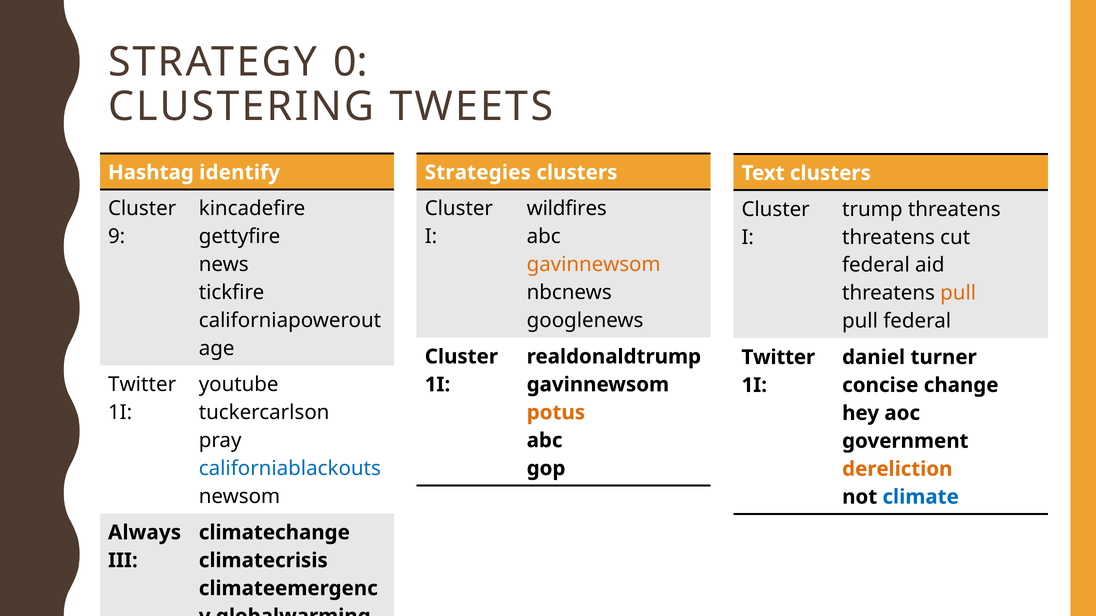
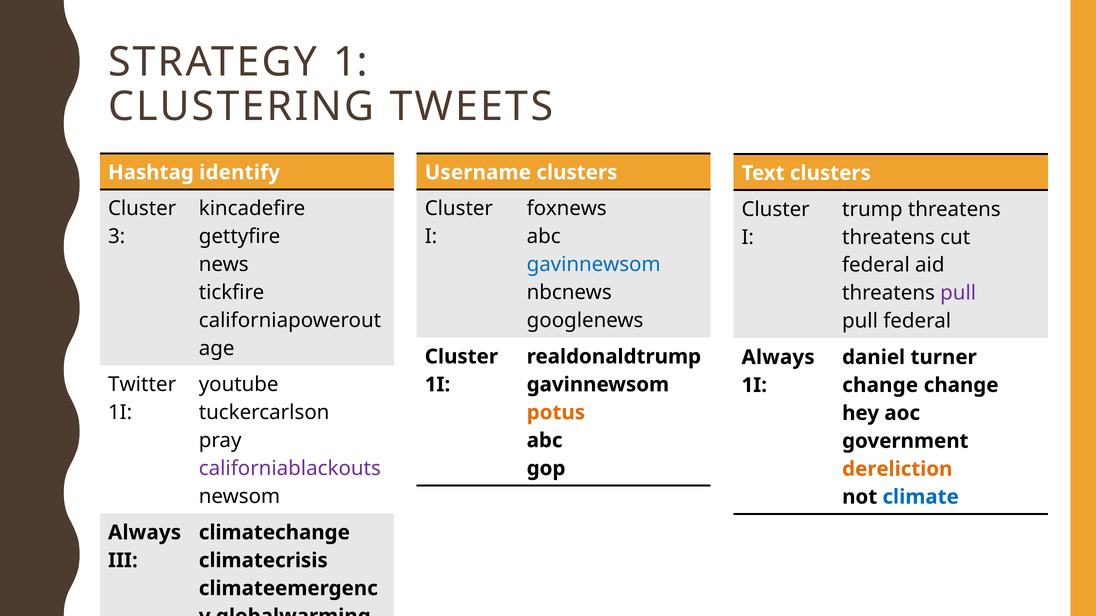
0: 0 -> 1
Strategies: Strategies -> Username
wildfires: wildfires -> foxnews
9: 9 -> 3
gavinnewsom at (594, 265) colour: orange -> blue
pull at (958, 293) colour: orange -> purple
Twitter at (778, 358): Twitter -> Always
concise at (880, 385): concise -> change
californiablackouts colour: blue -> purple
